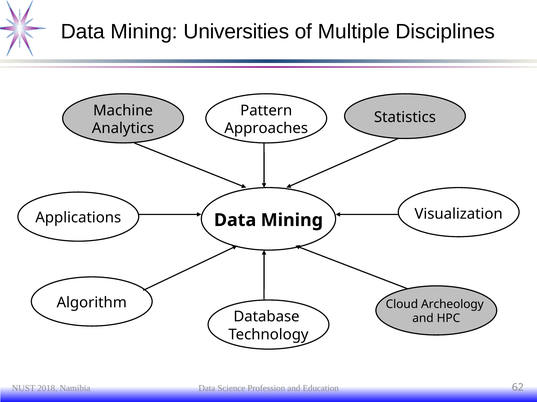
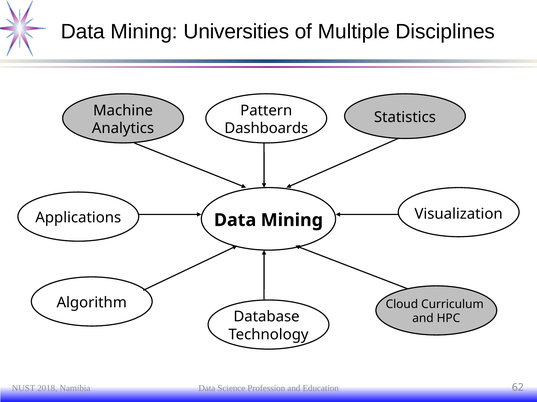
Approaches: Approaches -> Dashboards
Archeology: Archeology -> Curriculum
